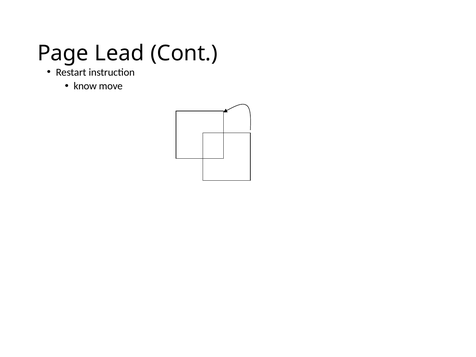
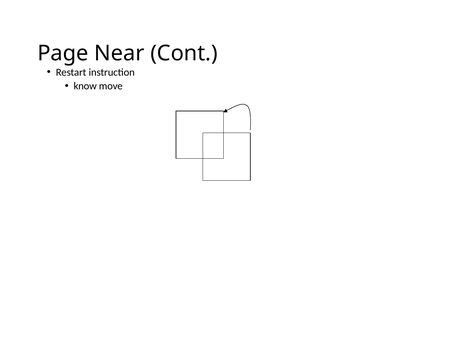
Lead: Lead -> Near
